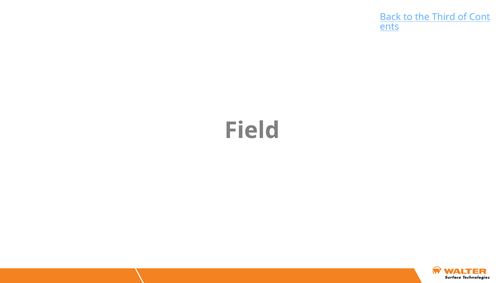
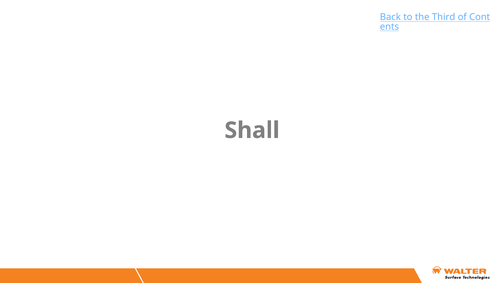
Field: Field -> Shall
